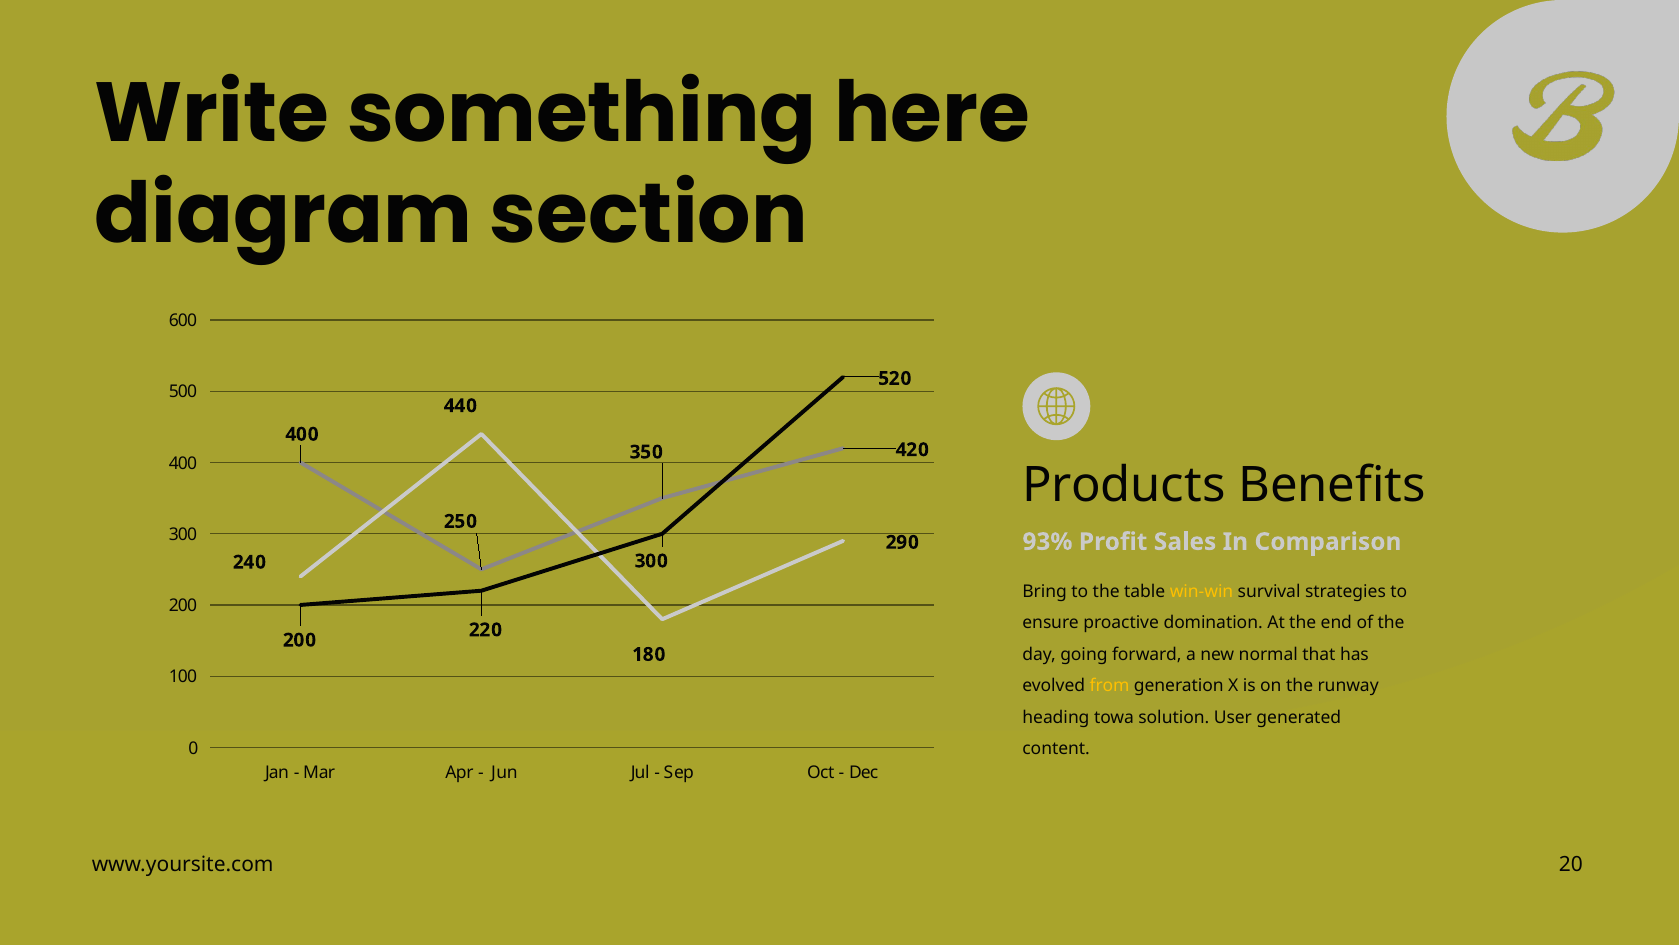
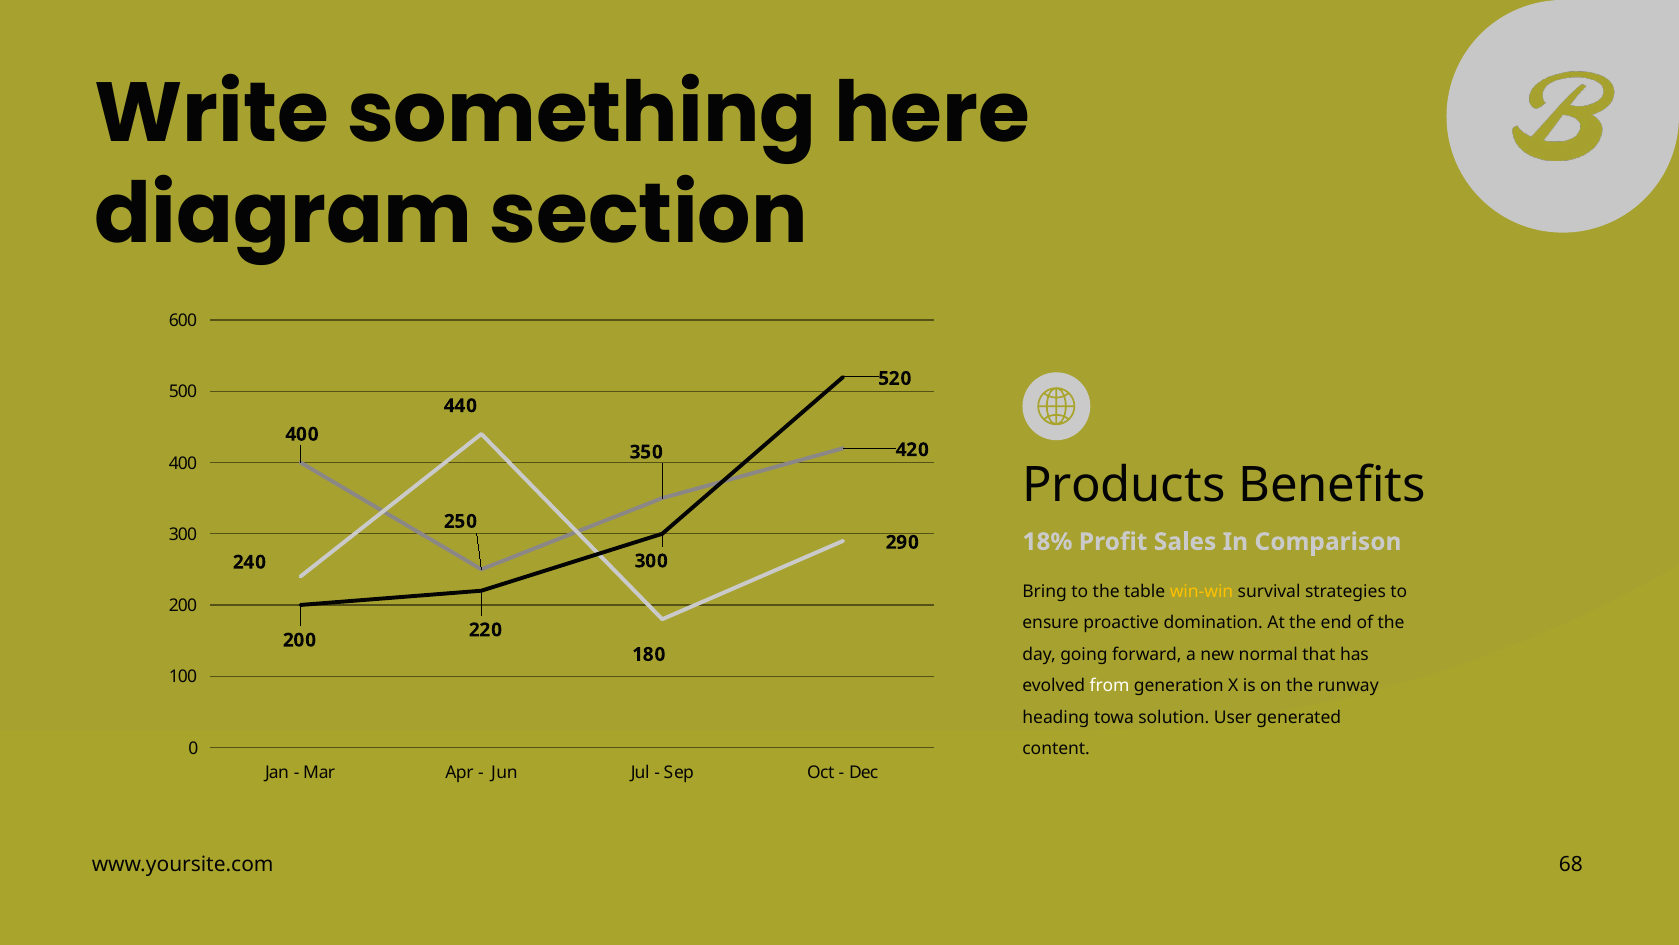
93%: 93% -> 18%
from colour: yellow -> white
20: 20 -> 68
